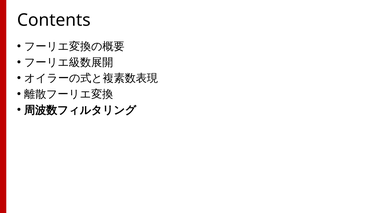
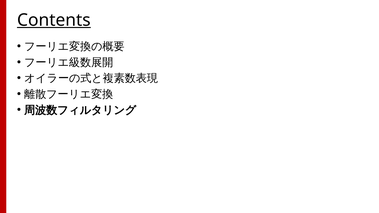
Contents underline: none -> present
